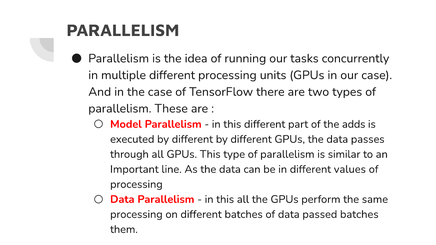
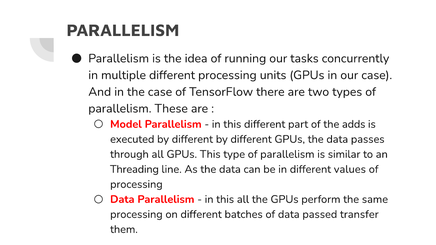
Important: Important -> Threading
passed batches: batches -> transfer
